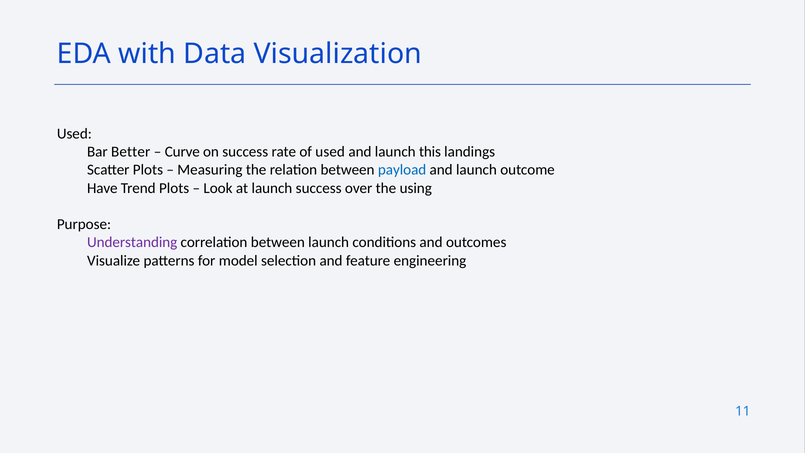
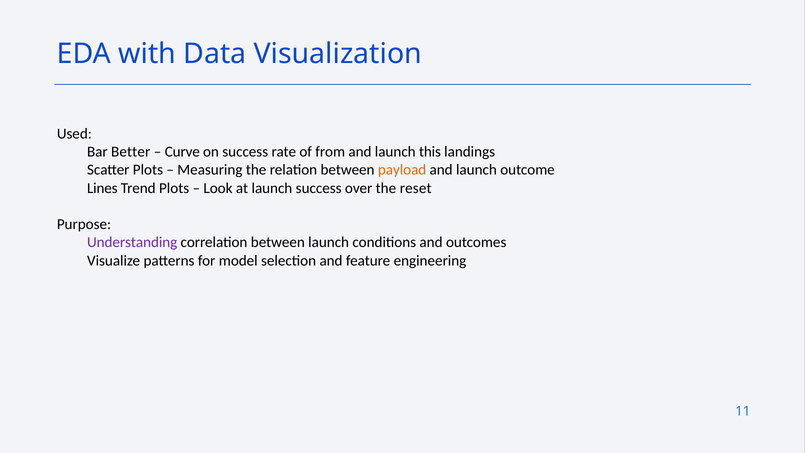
of used: used -> from
payload colour: blue -> orange
Have: Have -> Lines
using: using -> reset
